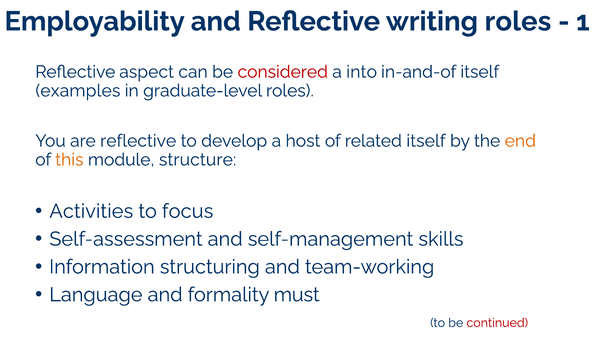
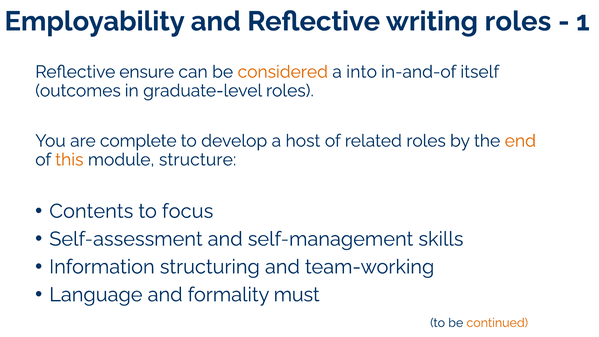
aspect: aspect -> ensure
considered colour: red -> orange
examples: examples -> outcomes
are reflective: reflective -> complete
related itself: itself -> roles
Activities: Activities -> Contents
continued colour: red -> orange
